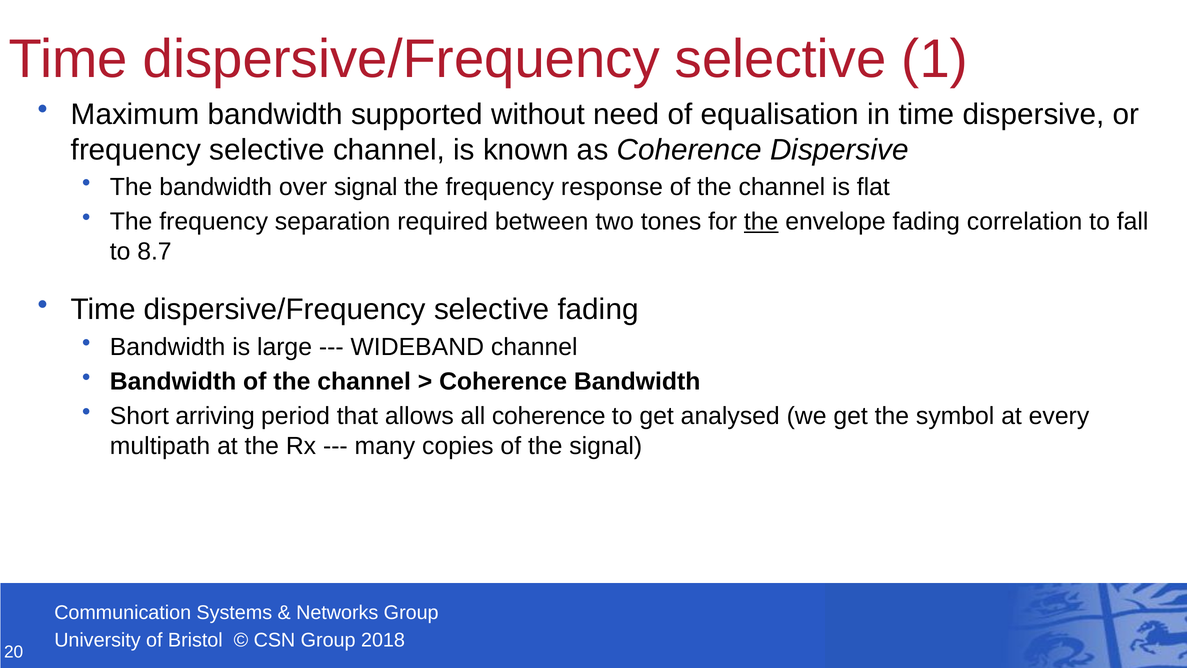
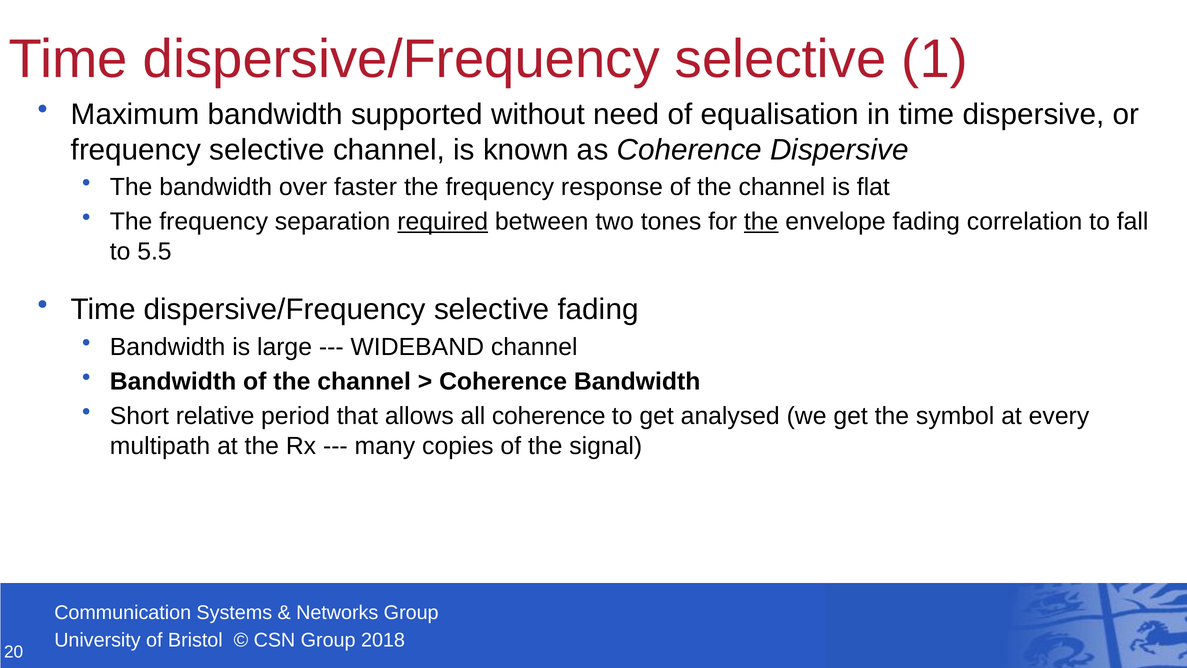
over signal: signal -> faster
required underline: none -> present
8.7: 8.7 -> 5.5
arriving: arriving -> relative
